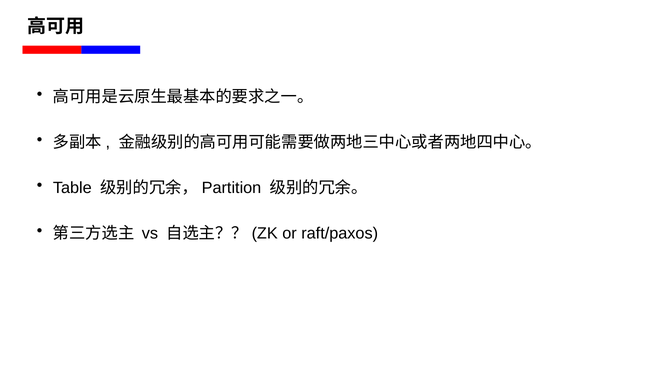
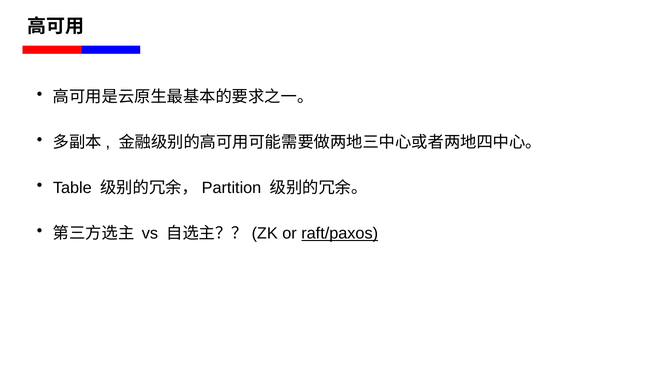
raft/paxos underline: none -> present
